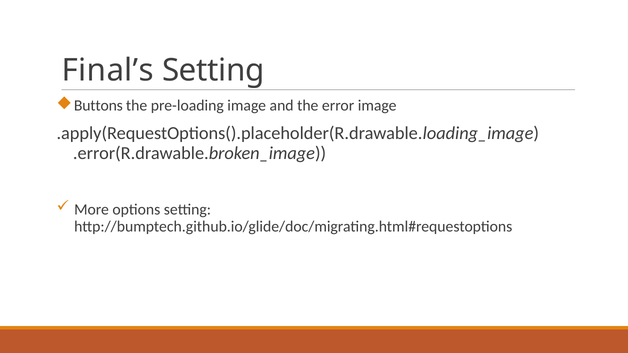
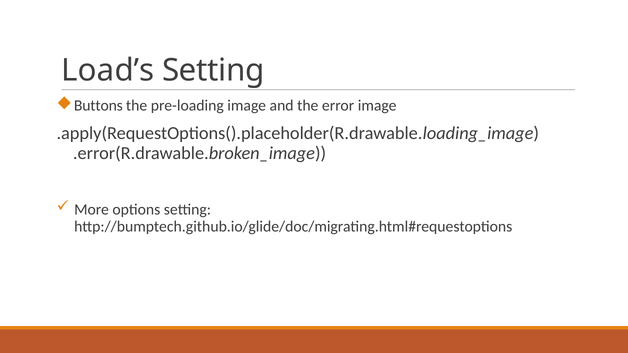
Final’s: Final’s -> Load’s
